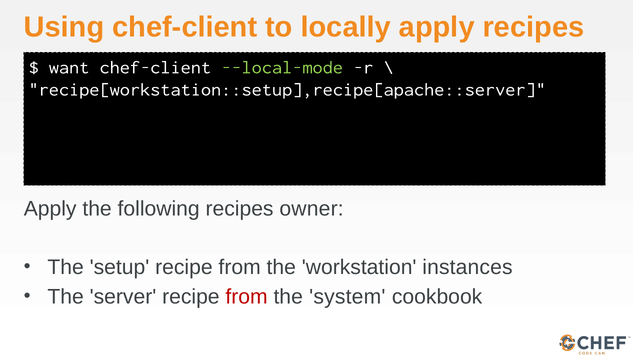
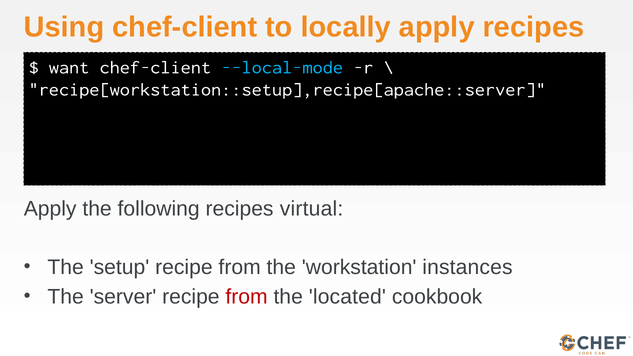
--local-mode colour: light green -> light blue
owner: owner -> virtual
system: system -> located
